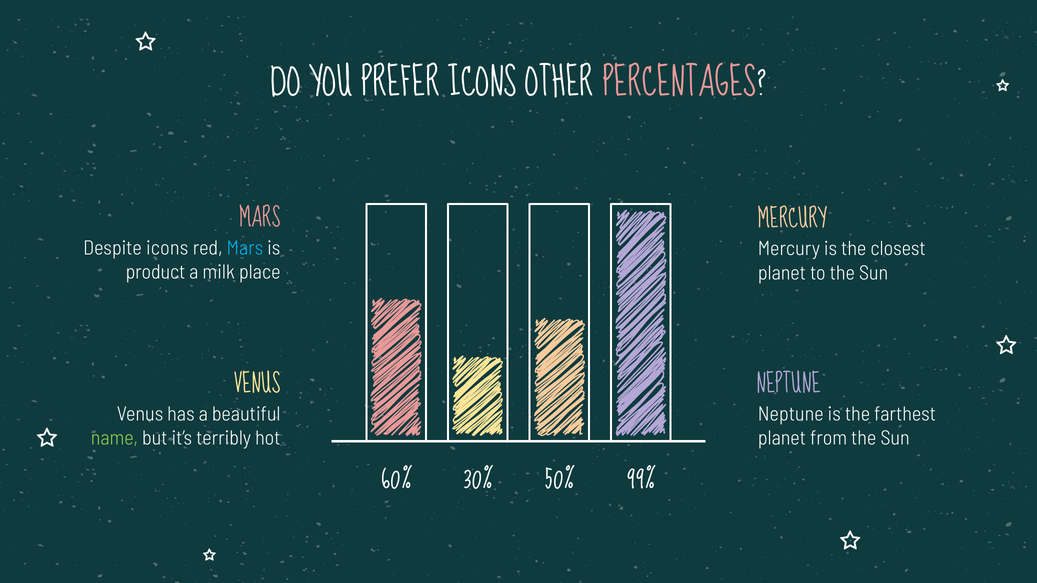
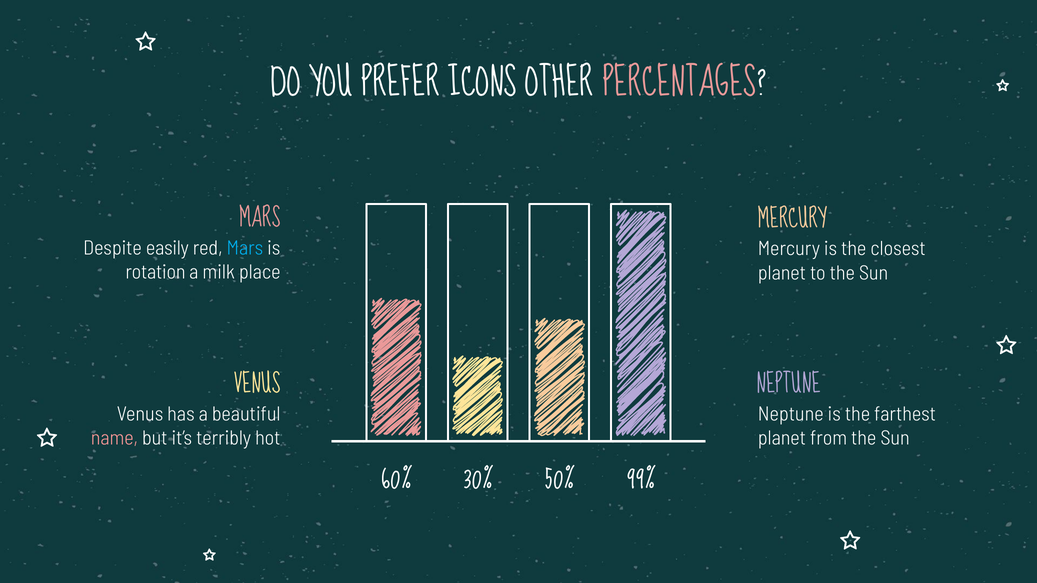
Despite icons: icons -> easily
product: product -> rotation
name colour: light green -> pink
